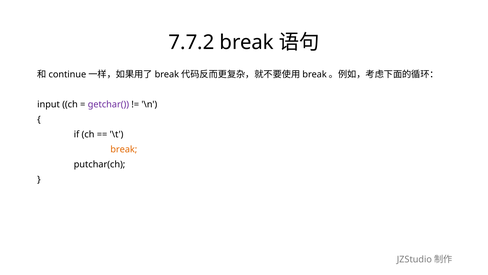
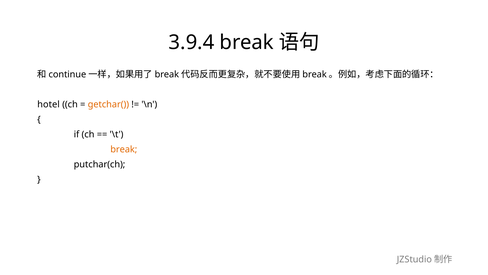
7.7.2: 7.7.2 -> 3.9.4
input: input -> hotel
getchar( colour: purple -> orange
